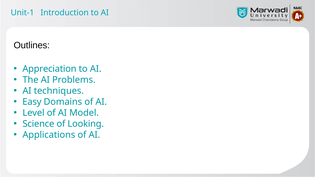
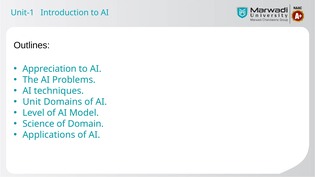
Easy: Easy -> Unit
Looking: Looking -> Domain
